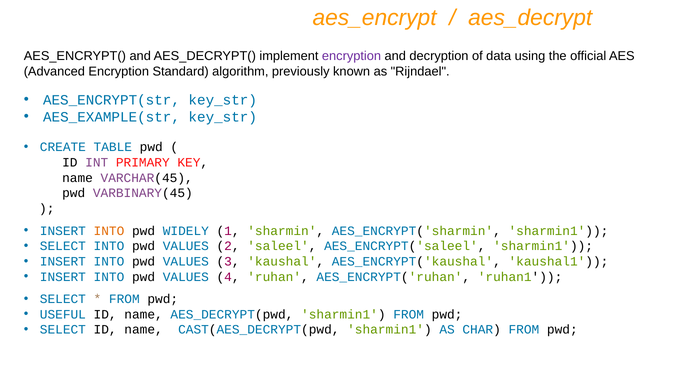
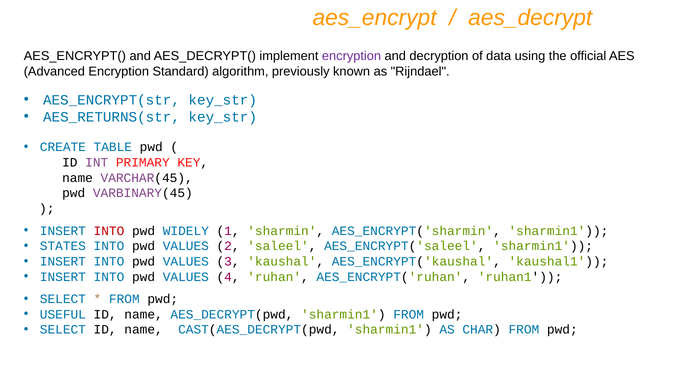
AES_EXAMPLE(str: AES_EXAMPLE(str -> AES_RETURNS(str
INTO at (109, 231) colour: orange -> red
SELECT at (63, 246): SELECT -> STATES
